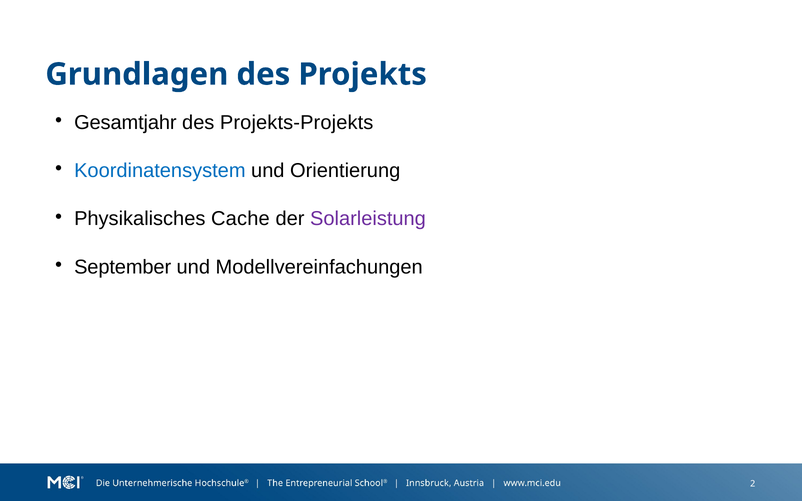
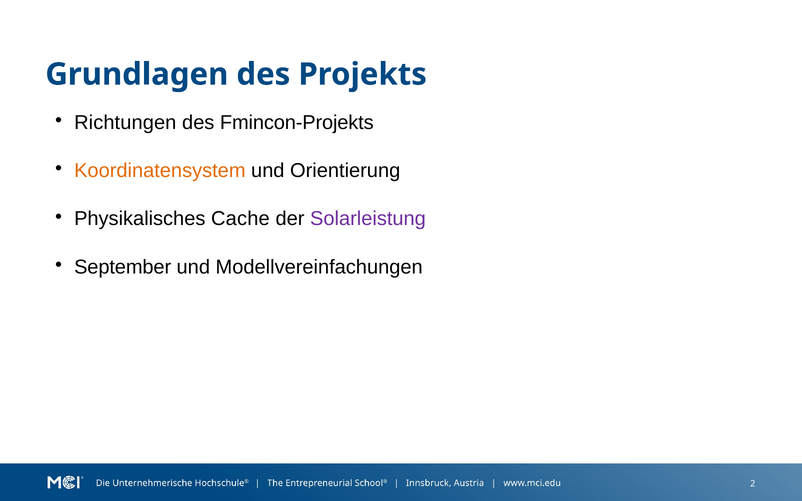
Gesamtjahr: Gesamtjahr -> Richtungen
Projekts-Projekts: Projekts-Projekts -> Fmincon-Projekts
Koordinatensystem colour: blue -> orange
